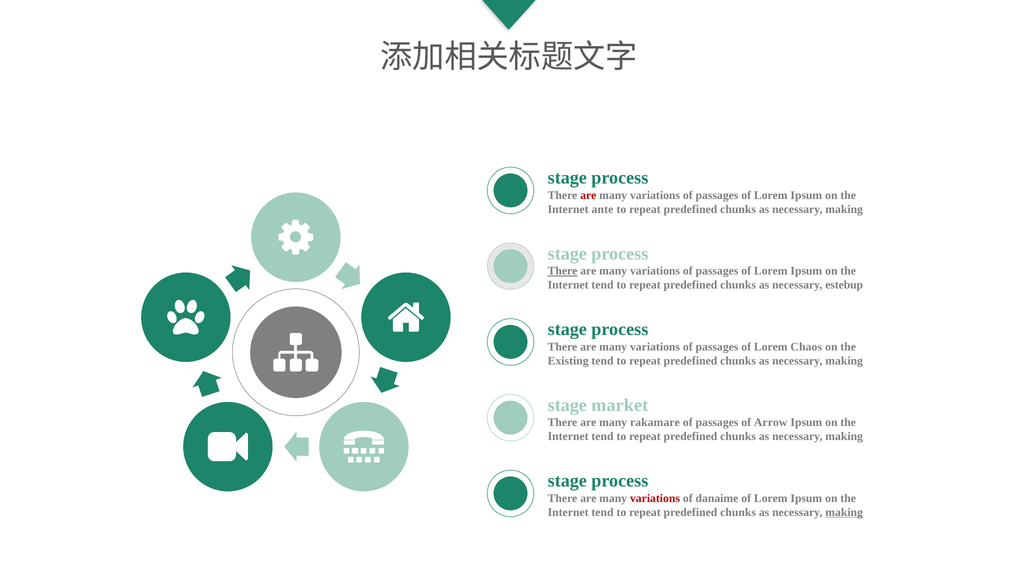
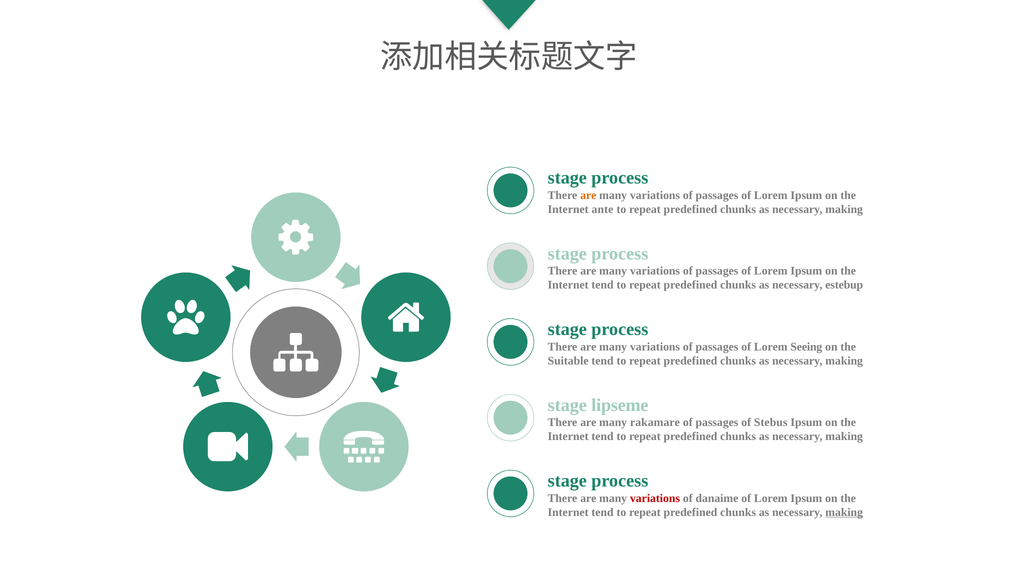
are at (588, 195) colour: red -> orange
There at (563, 271) underline: present -> none
Chaos: Chaos -> Seeing
Existing: Existing -> Suitable
market: market -> lipseme
Arrow: Arrow -> Stebus
